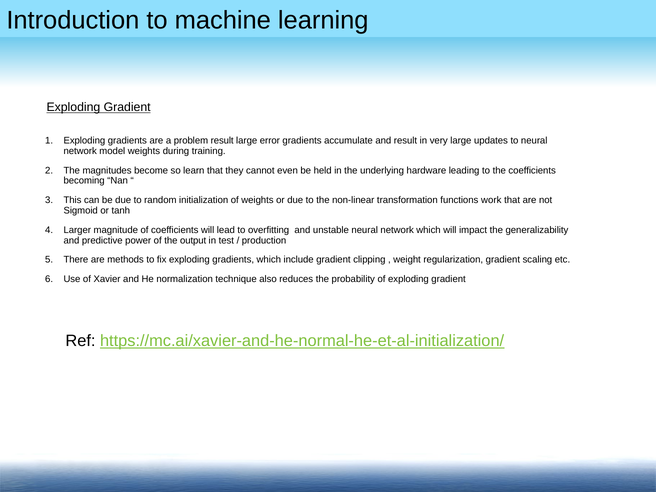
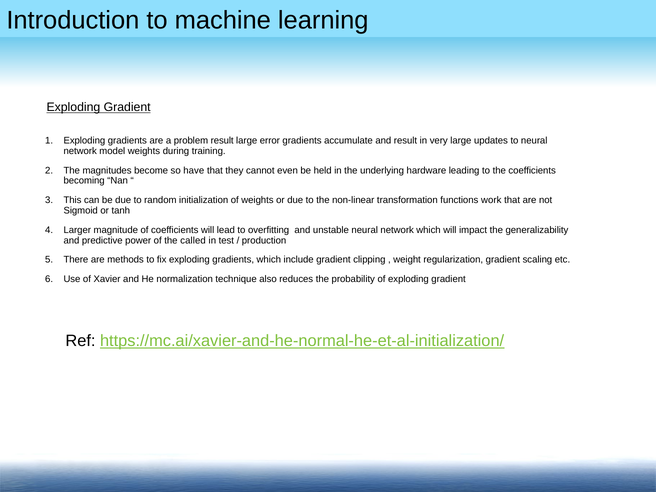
learn: learn -> have
output: output -> called
